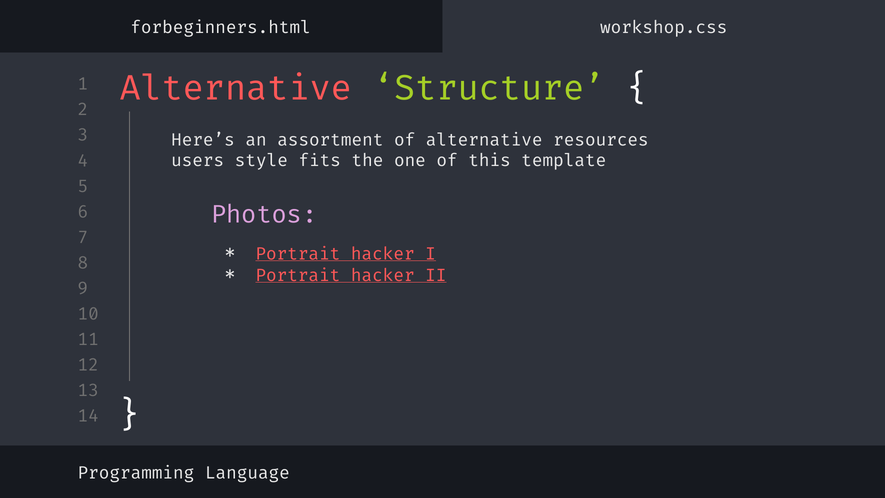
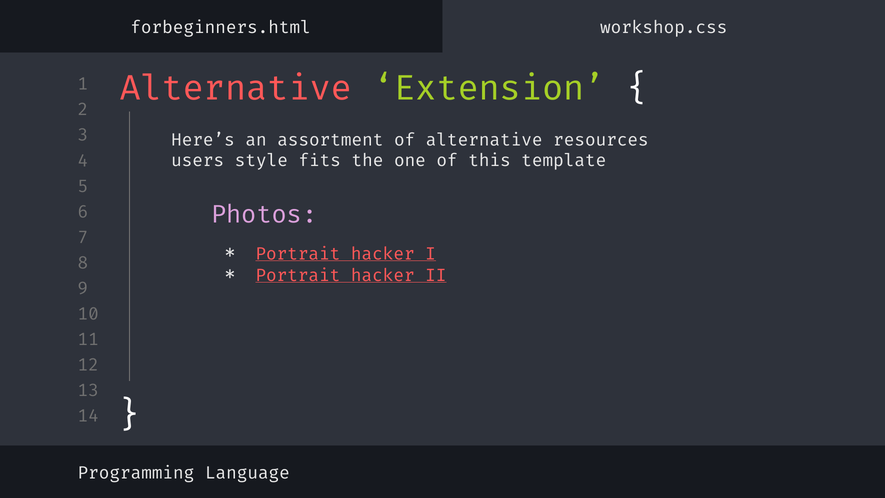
Structure: Structure -> Extension
